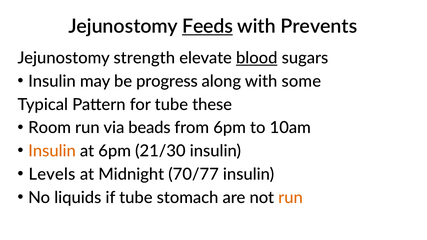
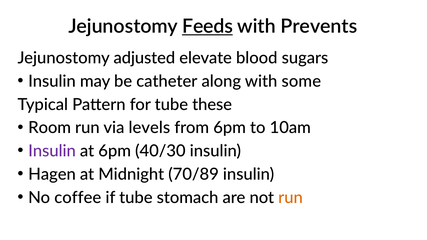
strength: strength -> adjusted
blood underline: present -> none
progress: progress -> catheter
beads: beads -> levels
Insulin at (52, 151) colour: orange -> purple
21/30: 21/30 -> 40/30
Levels: Levels -> Hagen
70/77: 70/77 -> 70/89
liquids: liquids -> coffee
